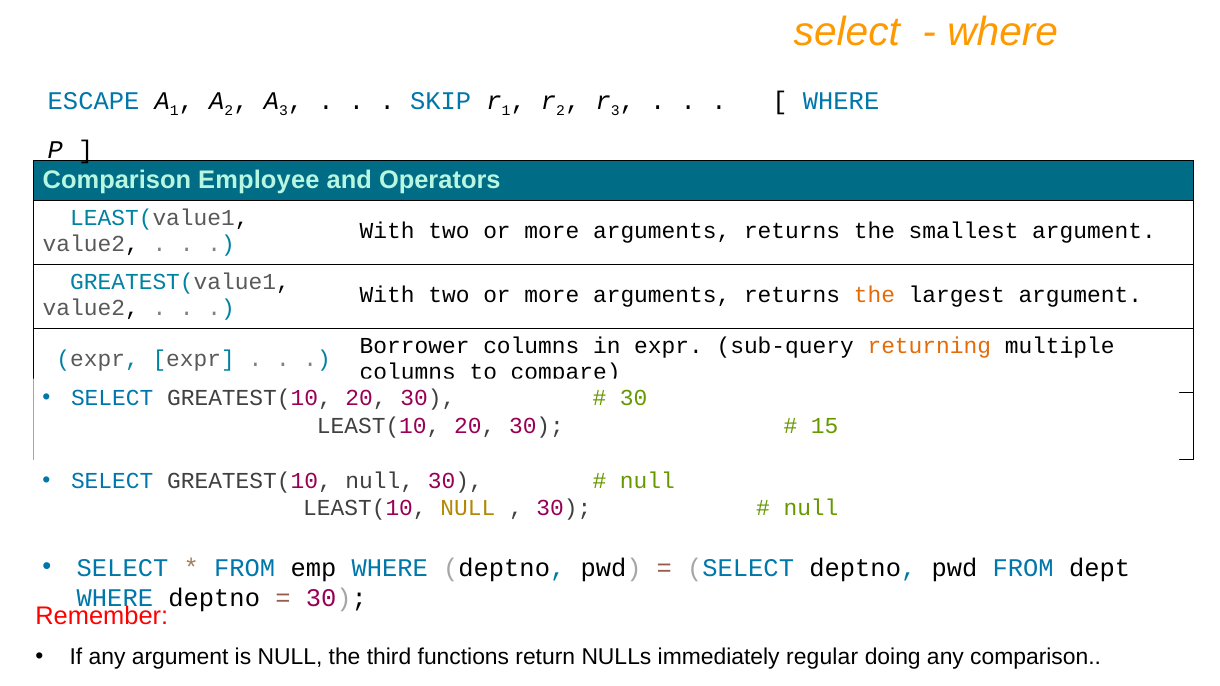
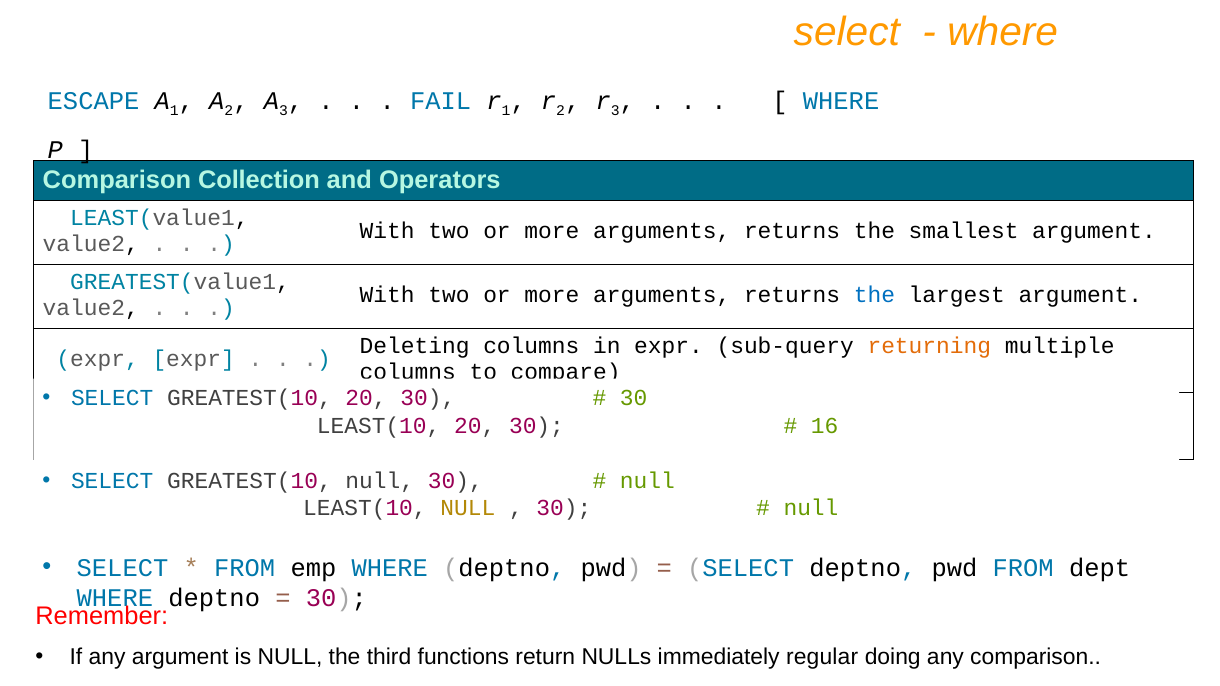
SKIP: SKIP -> FAIL
Employee: Employee -> Collection
the at (874, 295) colour: orange -> blue
Borrower: Borrower -> Deleting
15: 15 -> 16
